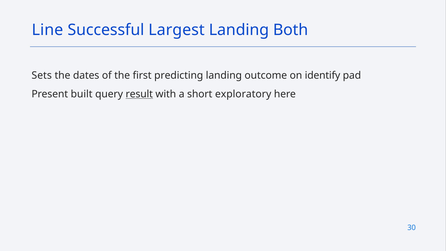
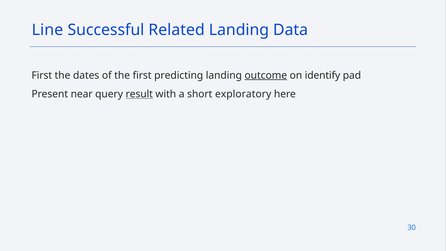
Largest: Largest -> Related
Both: Both -> Data
Sets at (42, 75): Sets -> First
outcome underline: none -> present
built: built -> near
